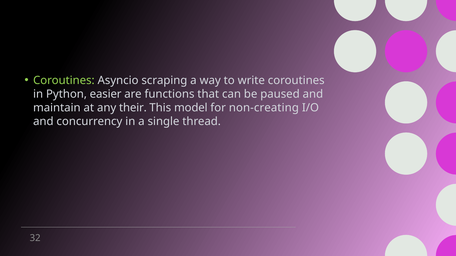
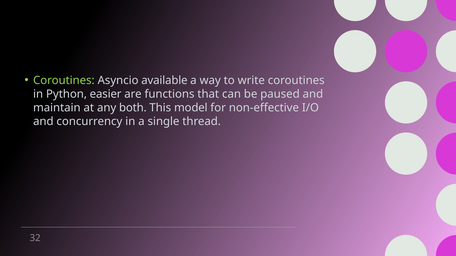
scraping: scraping -> available
their: their -> both
non-creating: non-creating -> non-effective
